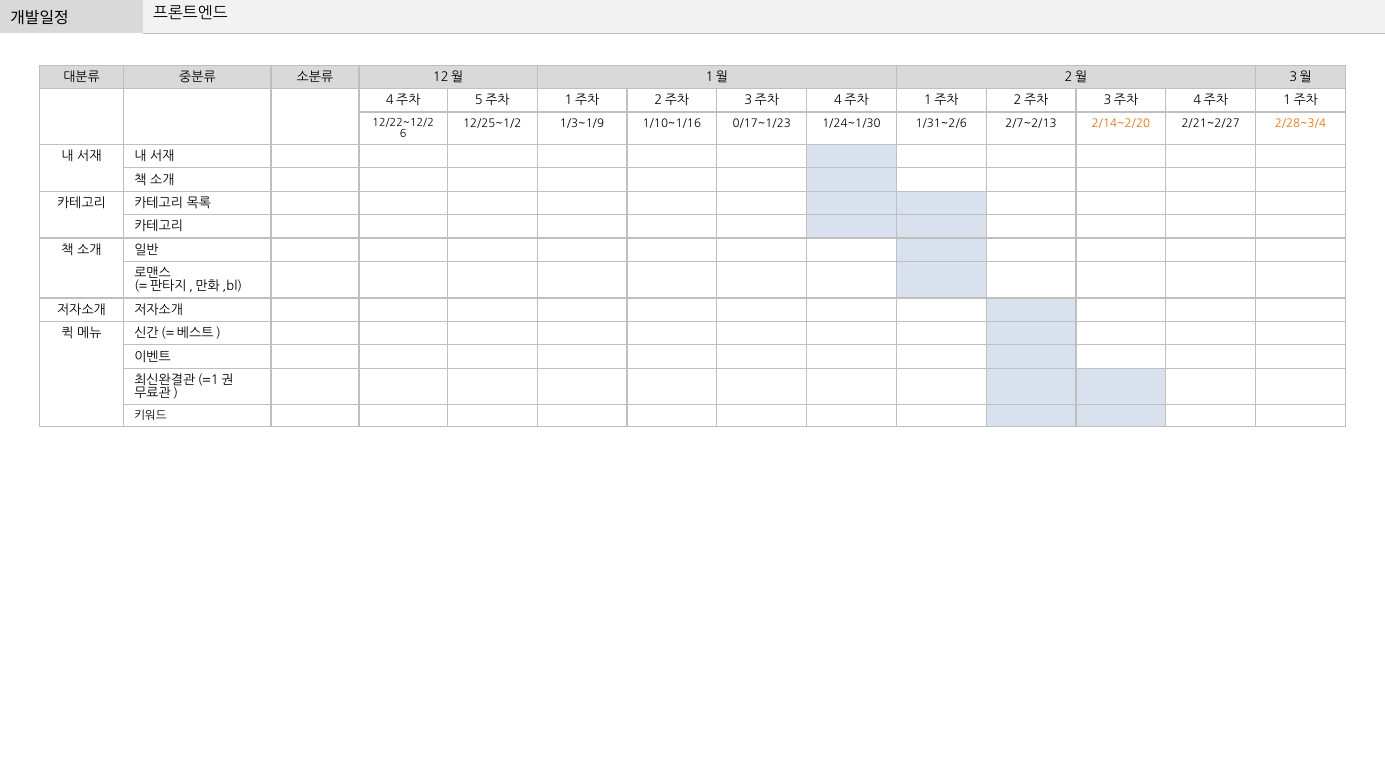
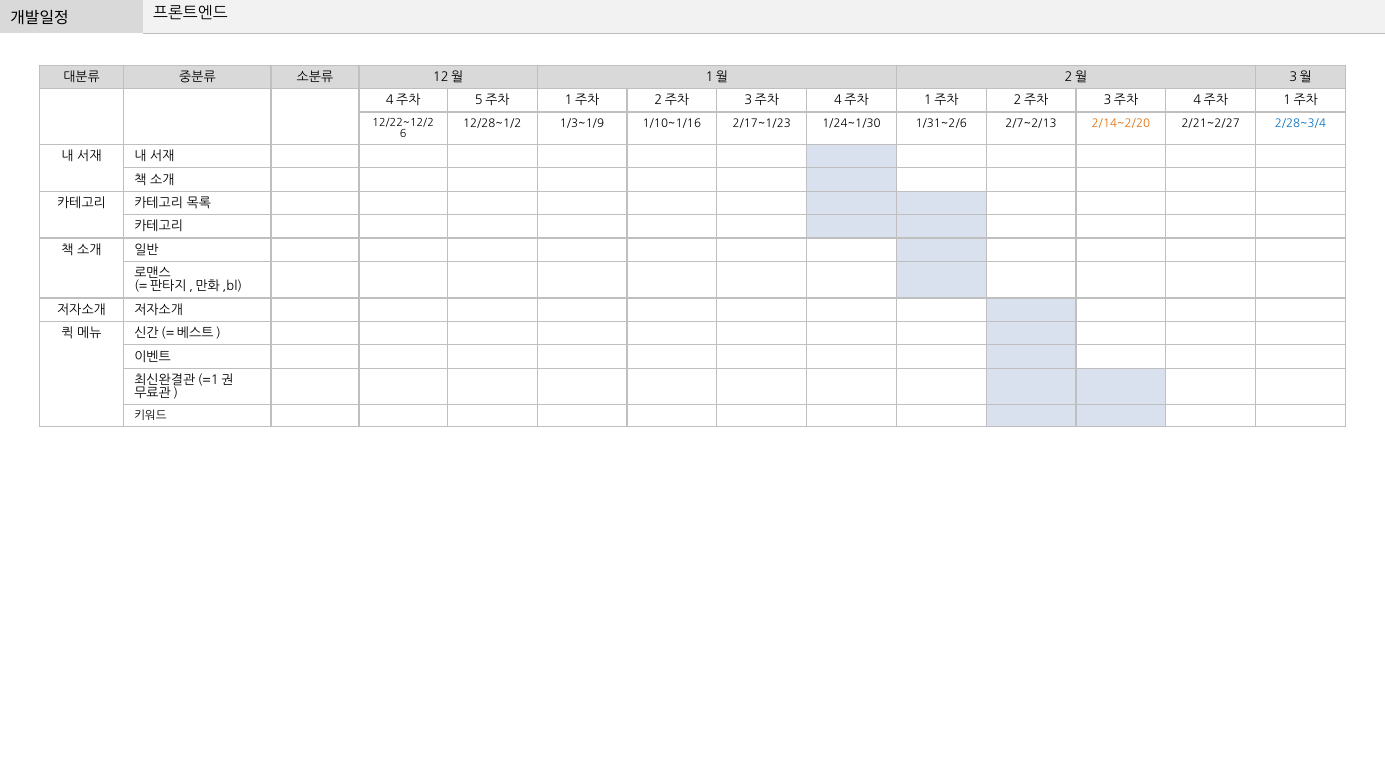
12/25~1/2: 12/25~1/2 -> 12/28~1/2
0/17~1/23: 0/17~1/23 -> 2/17~1/23
2/28~3/4 colour: orange -> blue
